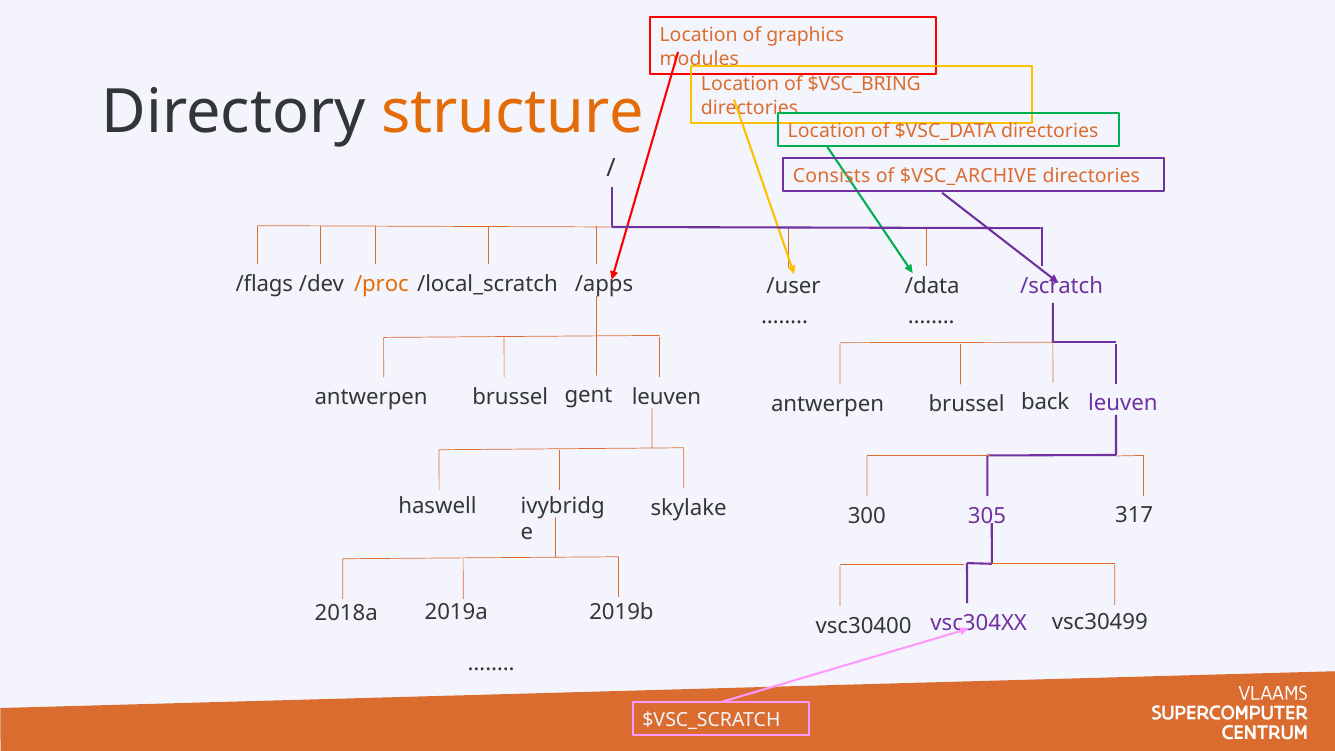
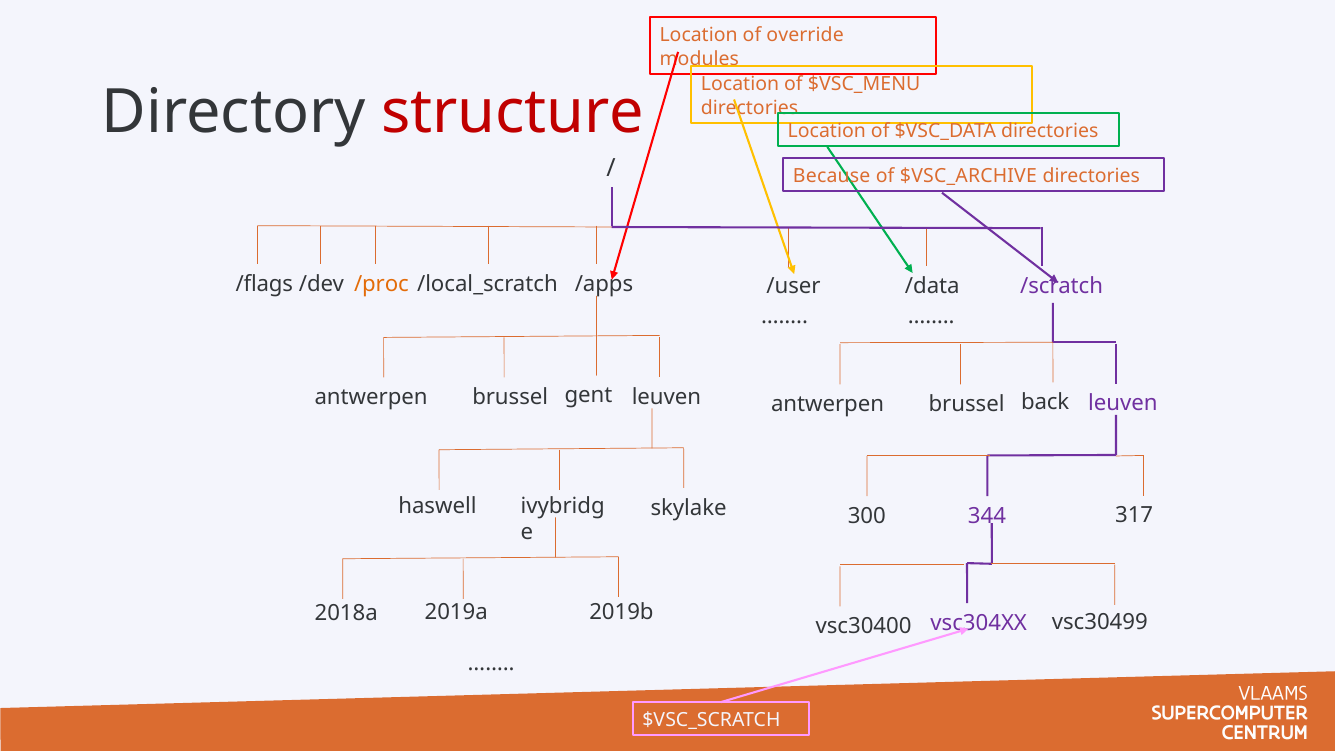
graphics: graphics -> override
$VSC_BRING: $VSC_BRING -> $VSC_MENU
structure colour: orange -> red
Consists: Consists -> Because
305: 305 -> 344
